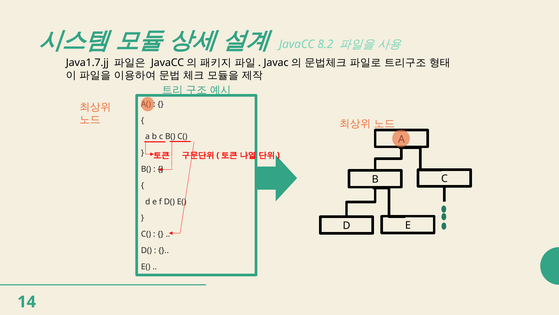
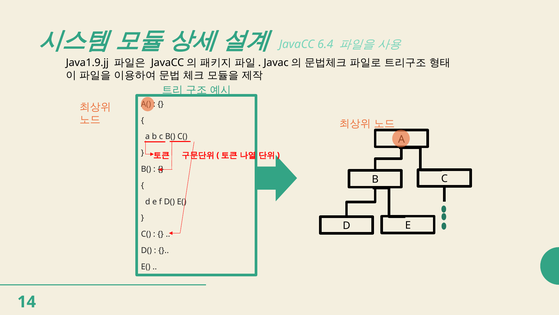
8.2: 8.2 -> 6.4
Java1.7.jj: Java1.7.jj -> Java1.9.jj
